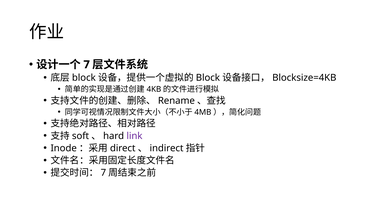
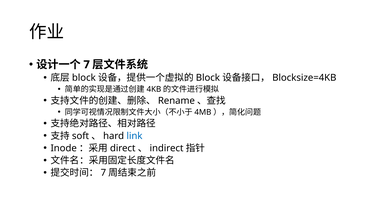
link colour: purple -> blue
